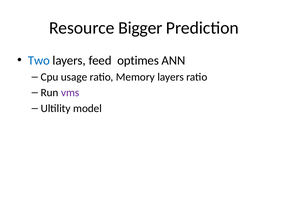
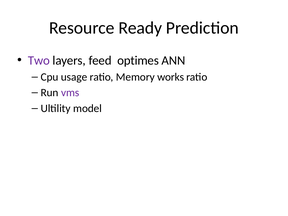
Bigger: Bigger -> Ready
Two colour: blue -> purple
Memory layers: layers -> works
